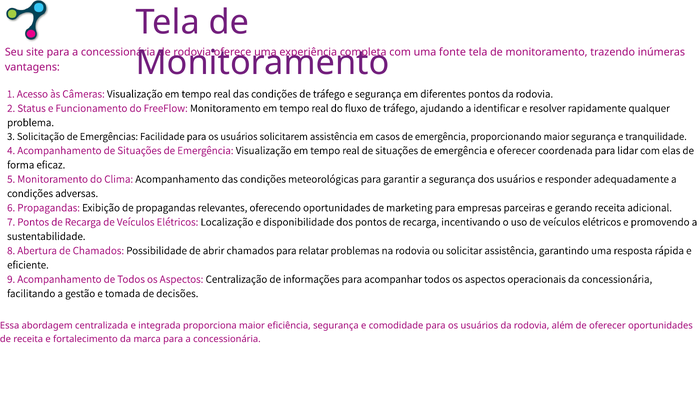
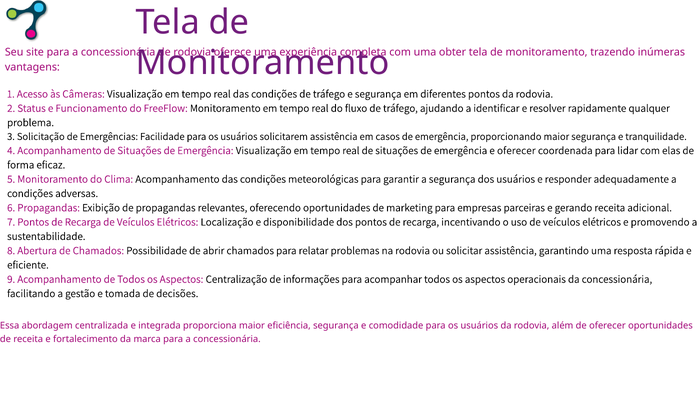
fonte: fonte -> obter
